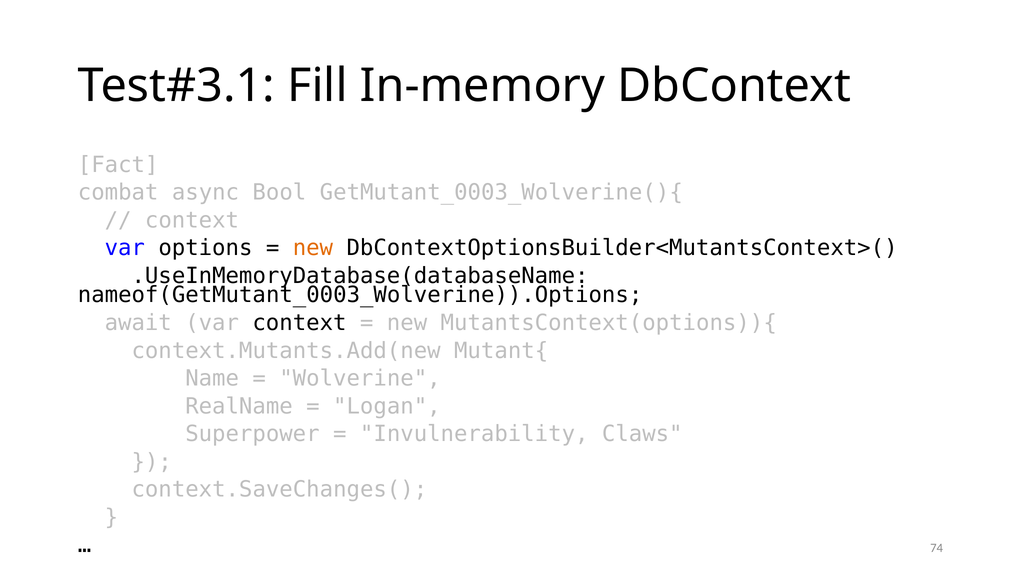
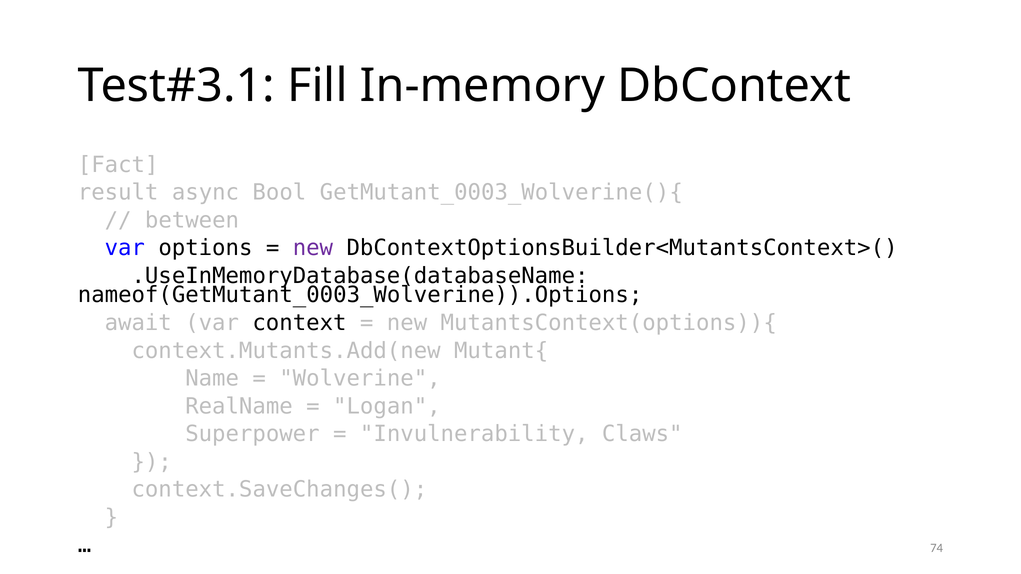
combat: combat -> result
context at (192, 220): context -> between
new at (313, 248) colour: orange -> purple
